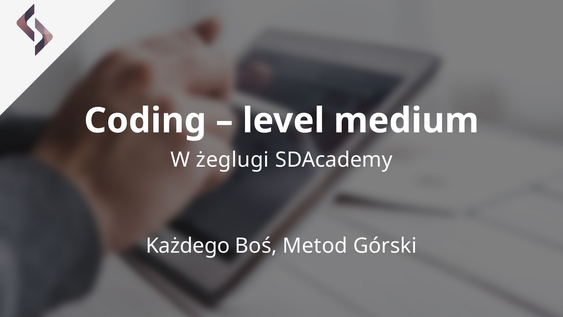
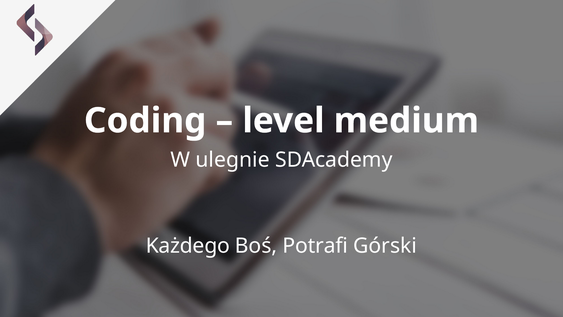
żeglugi: żeglugi -> ulegnie
Metod: Metod -> Potrafi
